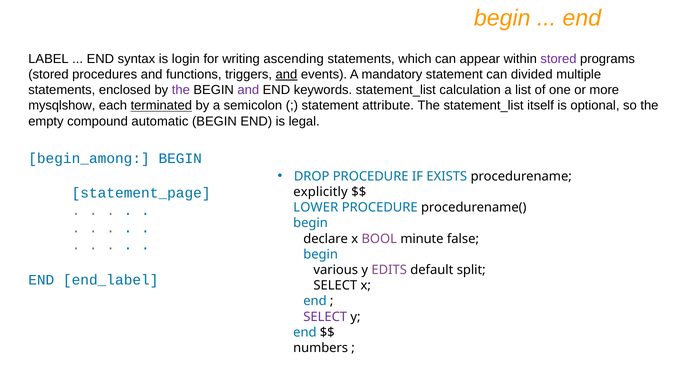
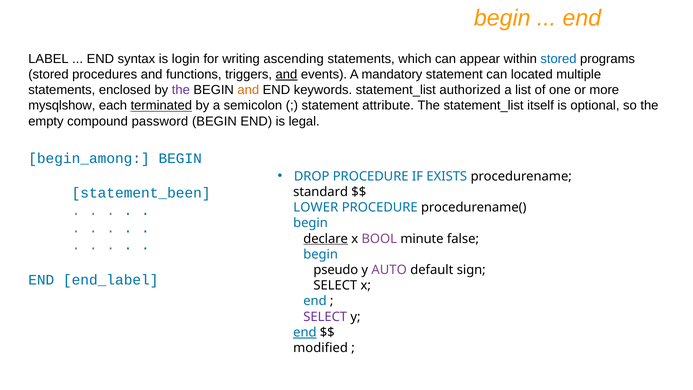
stored at (558, 59) colour: purple -> blue
divided: divided -> located
and at (248, 90) colour: purple -> orange
calculation: calculation -> authorized
automatic: automatic -> password
statement_page: statement_page -> statement_been
explicitly: explicitly -> standard
declare underline: none -> present
various: various -> pseudo
EDITS: EDITS -> AUTO
split: split -> sign
end at (305, 332) underline: none -> present
numbers: numbers -> modified
